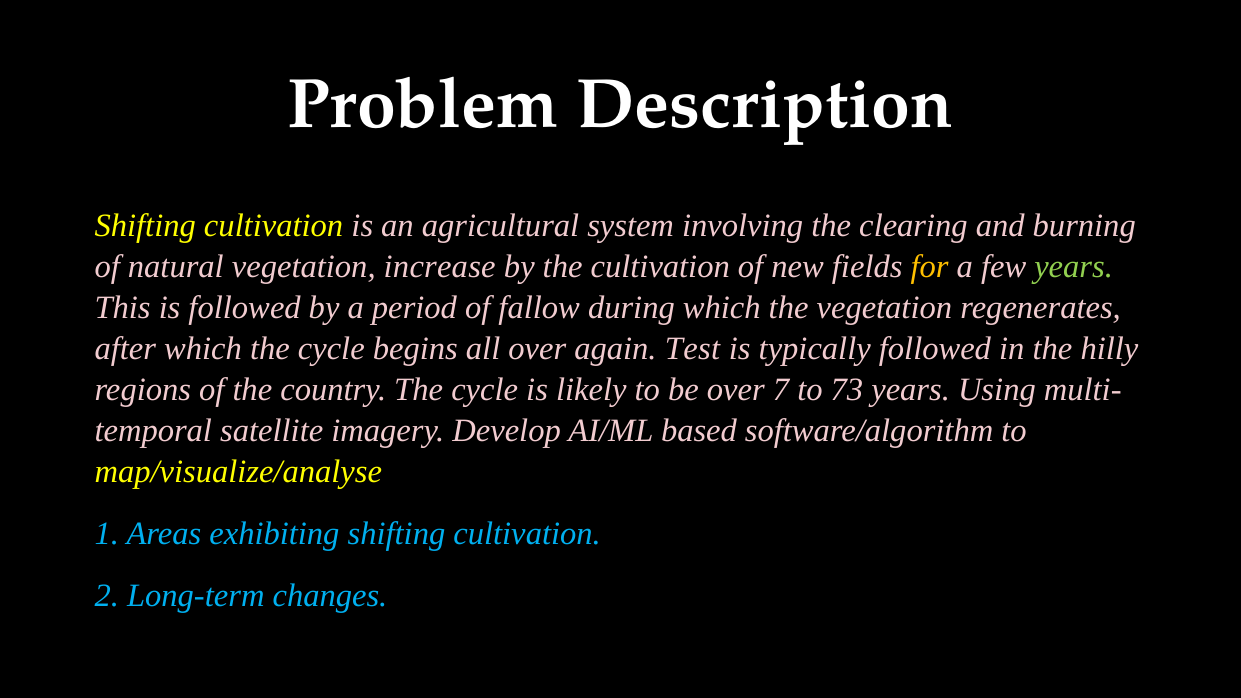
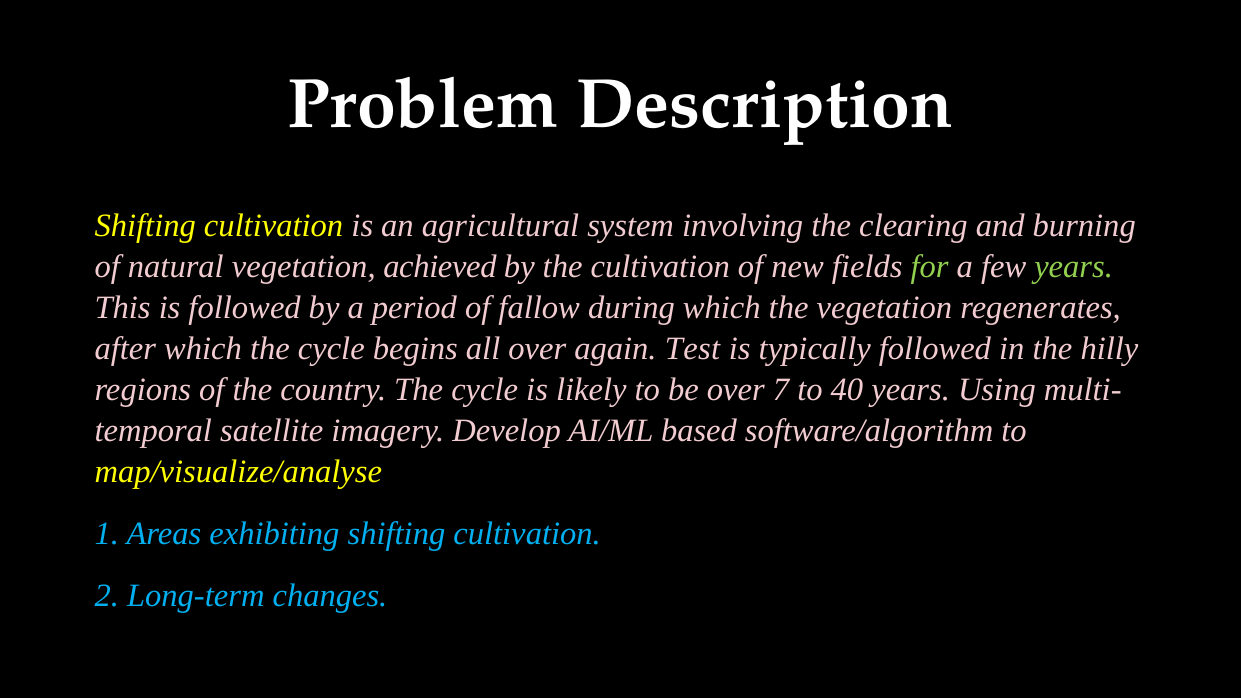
increase: increase -> achieved
for colour: yellow -> light green
73: 73 -> 40
